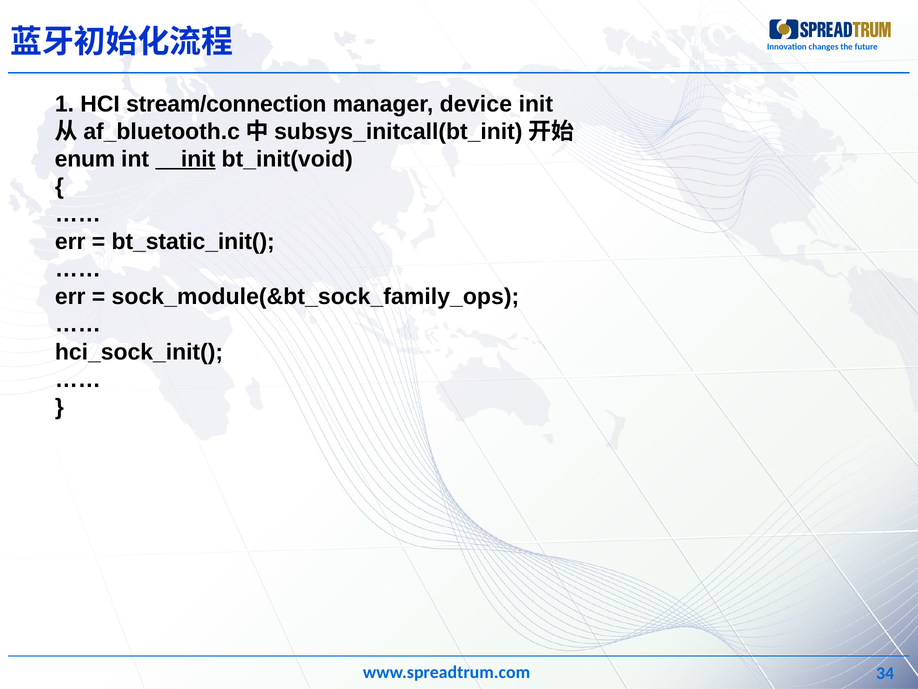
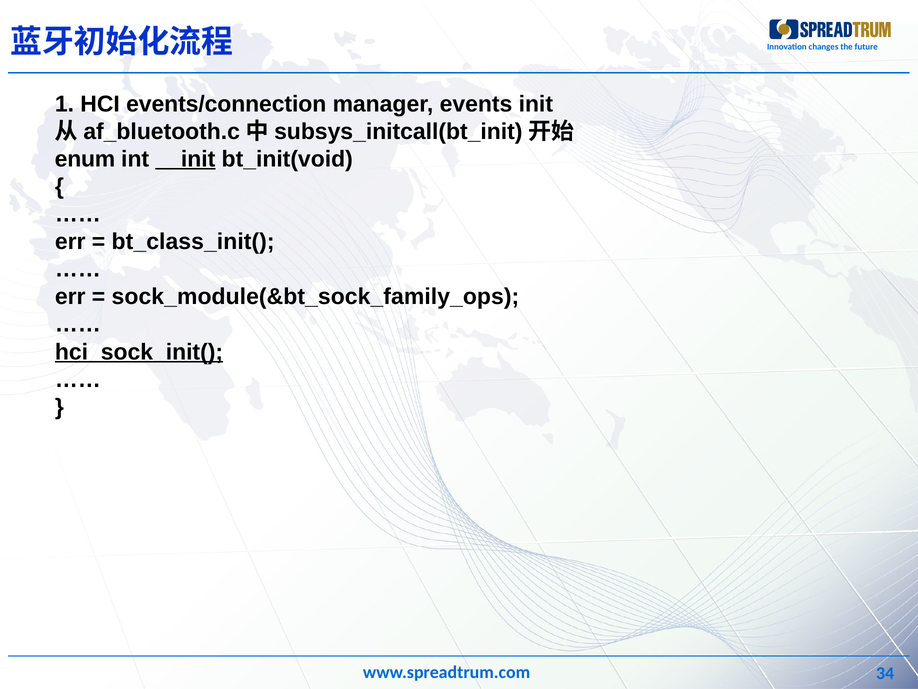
stream/connection: stream/connection -> events/connection
device: device -> events
bt_static_init(: bt_static_init( -> bt_class_init(
hci_sock_init( underline: none -> present
